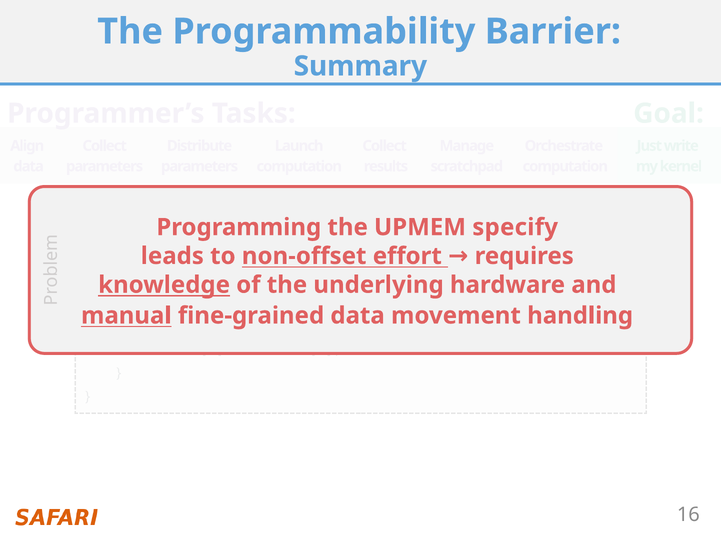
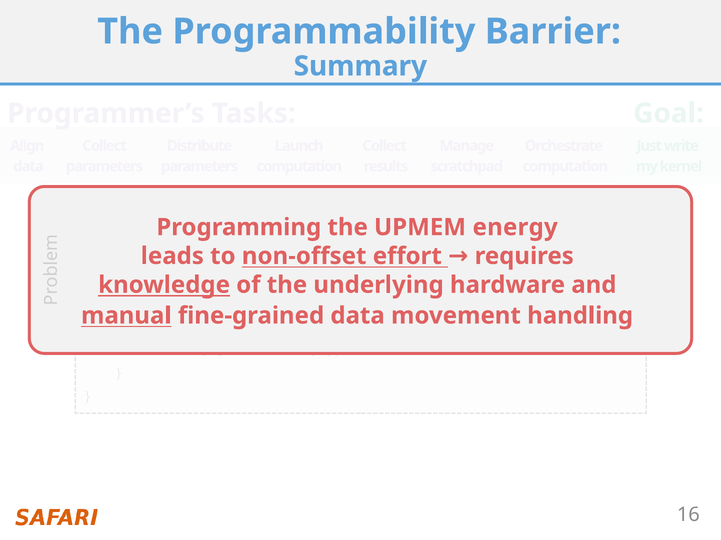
specify: specify -> energy
